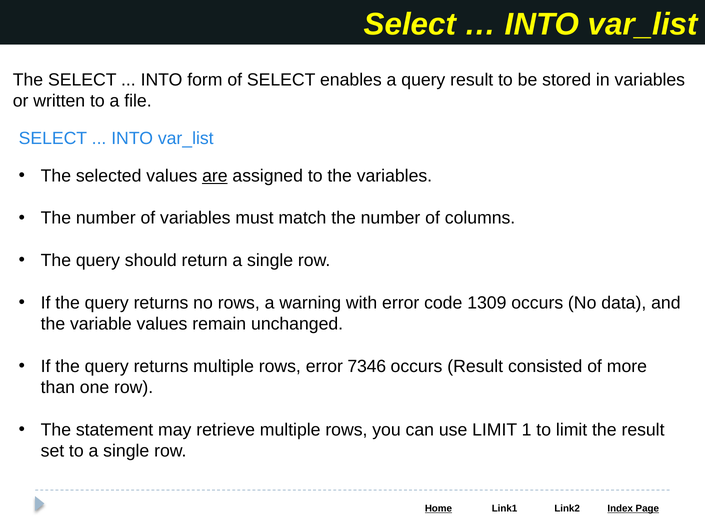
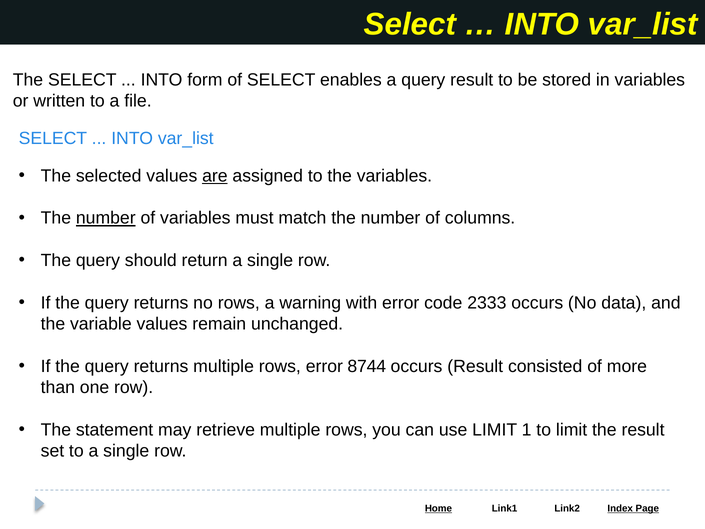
number at (106, 218) underline: none -> present
1309: 1309 -> 2333
7346: 7346 -> 8744
